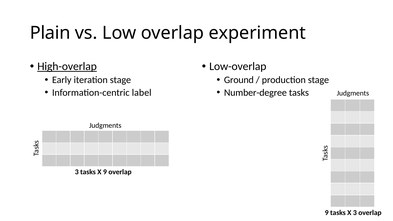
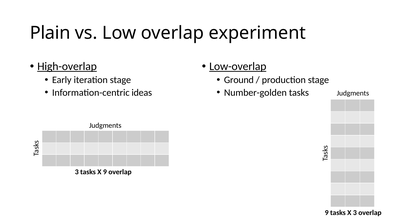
Low-overlap underline: none -> present
label: label -> ideas
Number-degree: Number-degree -> Number-golden
